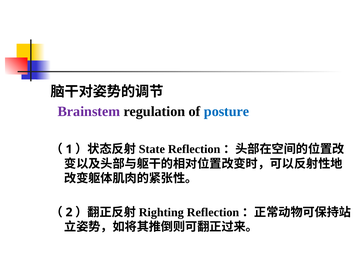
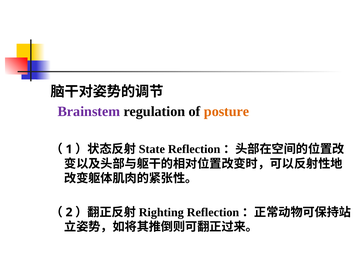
posture colour: blue -> orange
